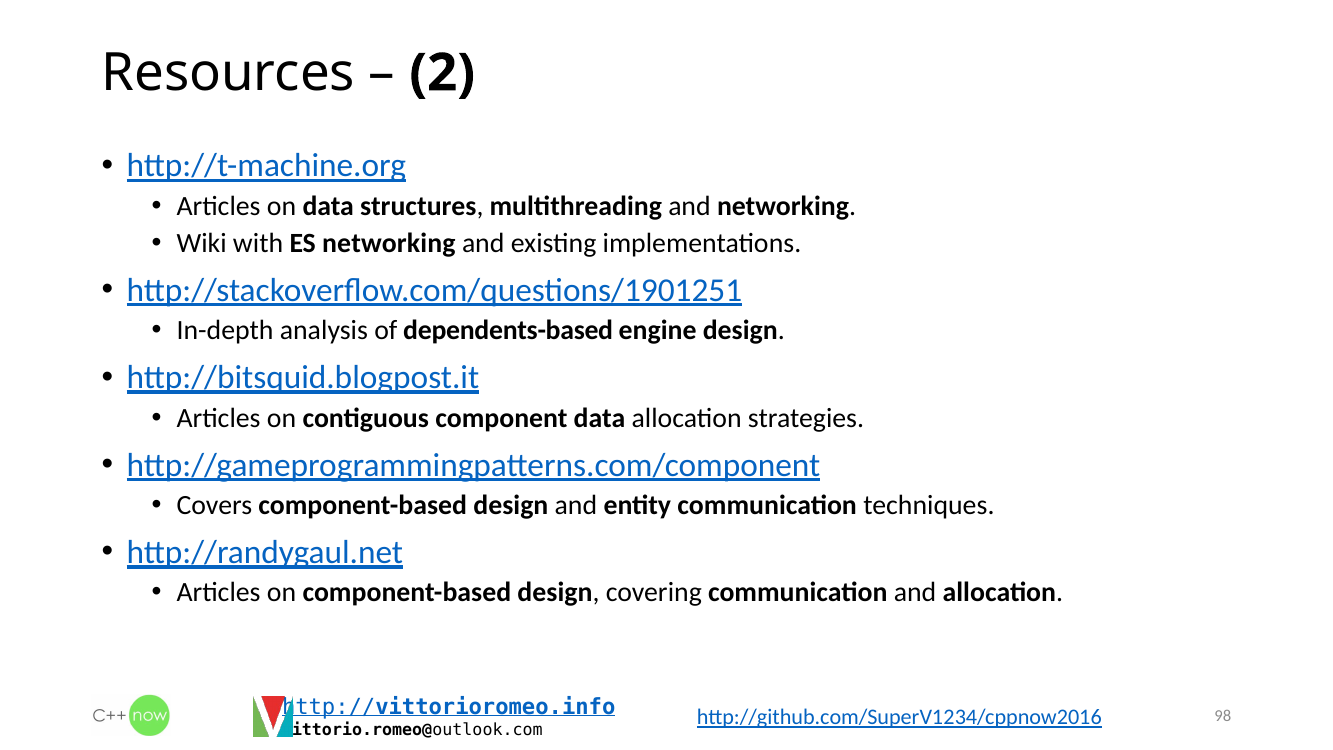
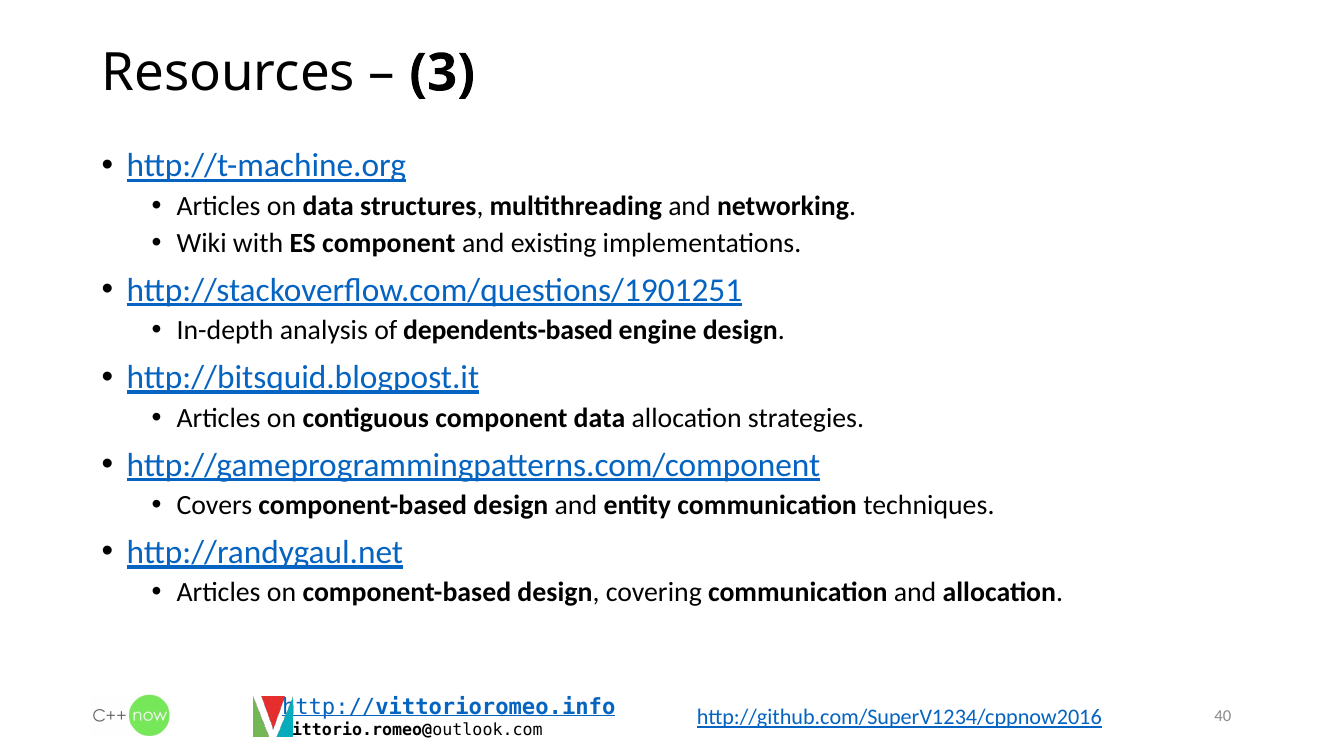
2: 2 -> 3
ES networking: networking -> component
98: 98 -> 40
